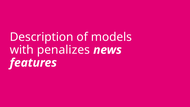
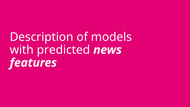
penalizes: penalizes -> predicted
